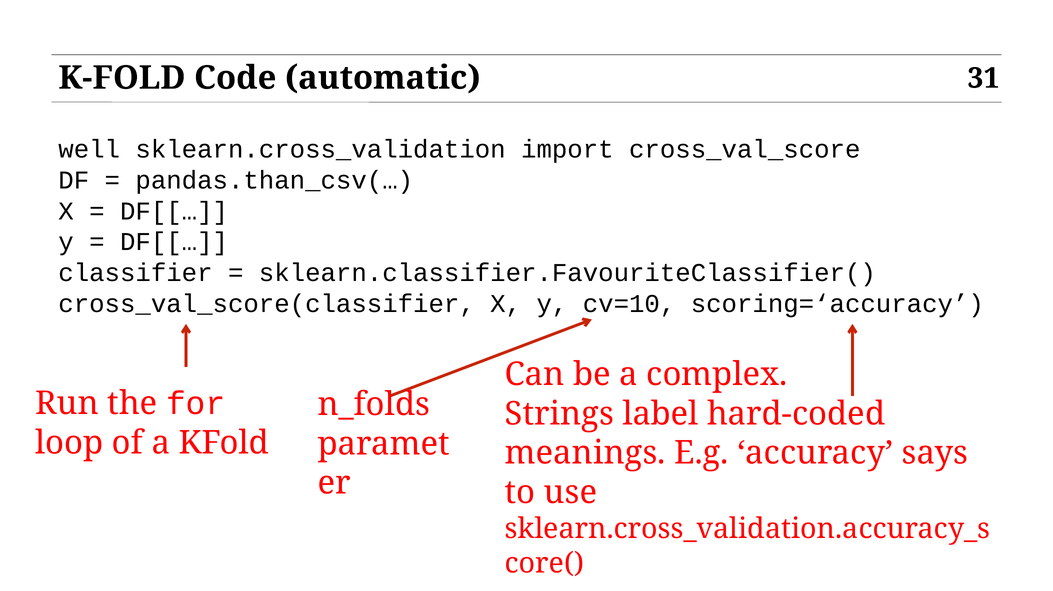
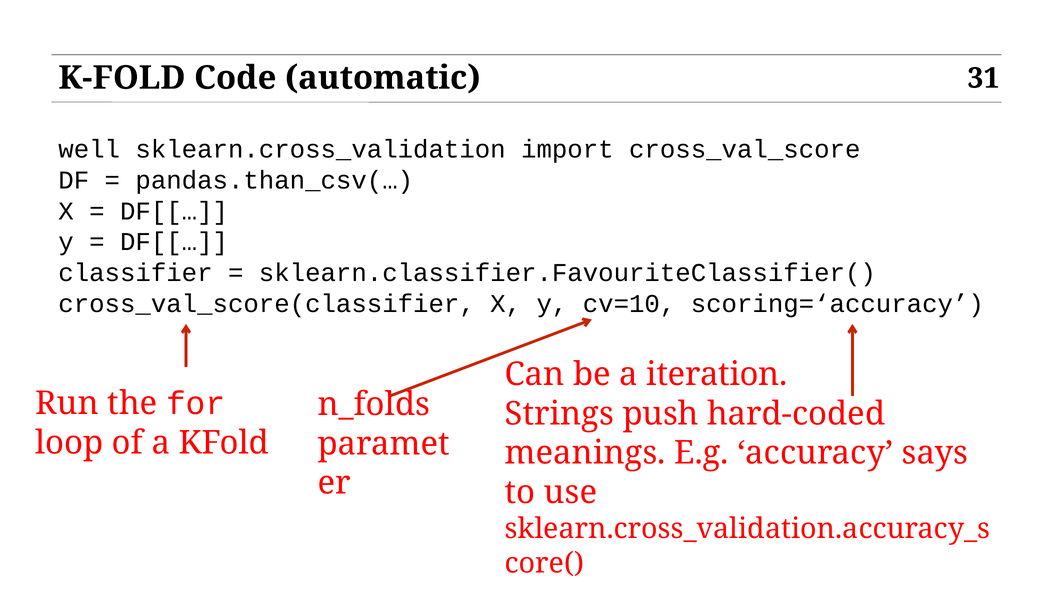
complex: complex -> iteration
label: label -> push
